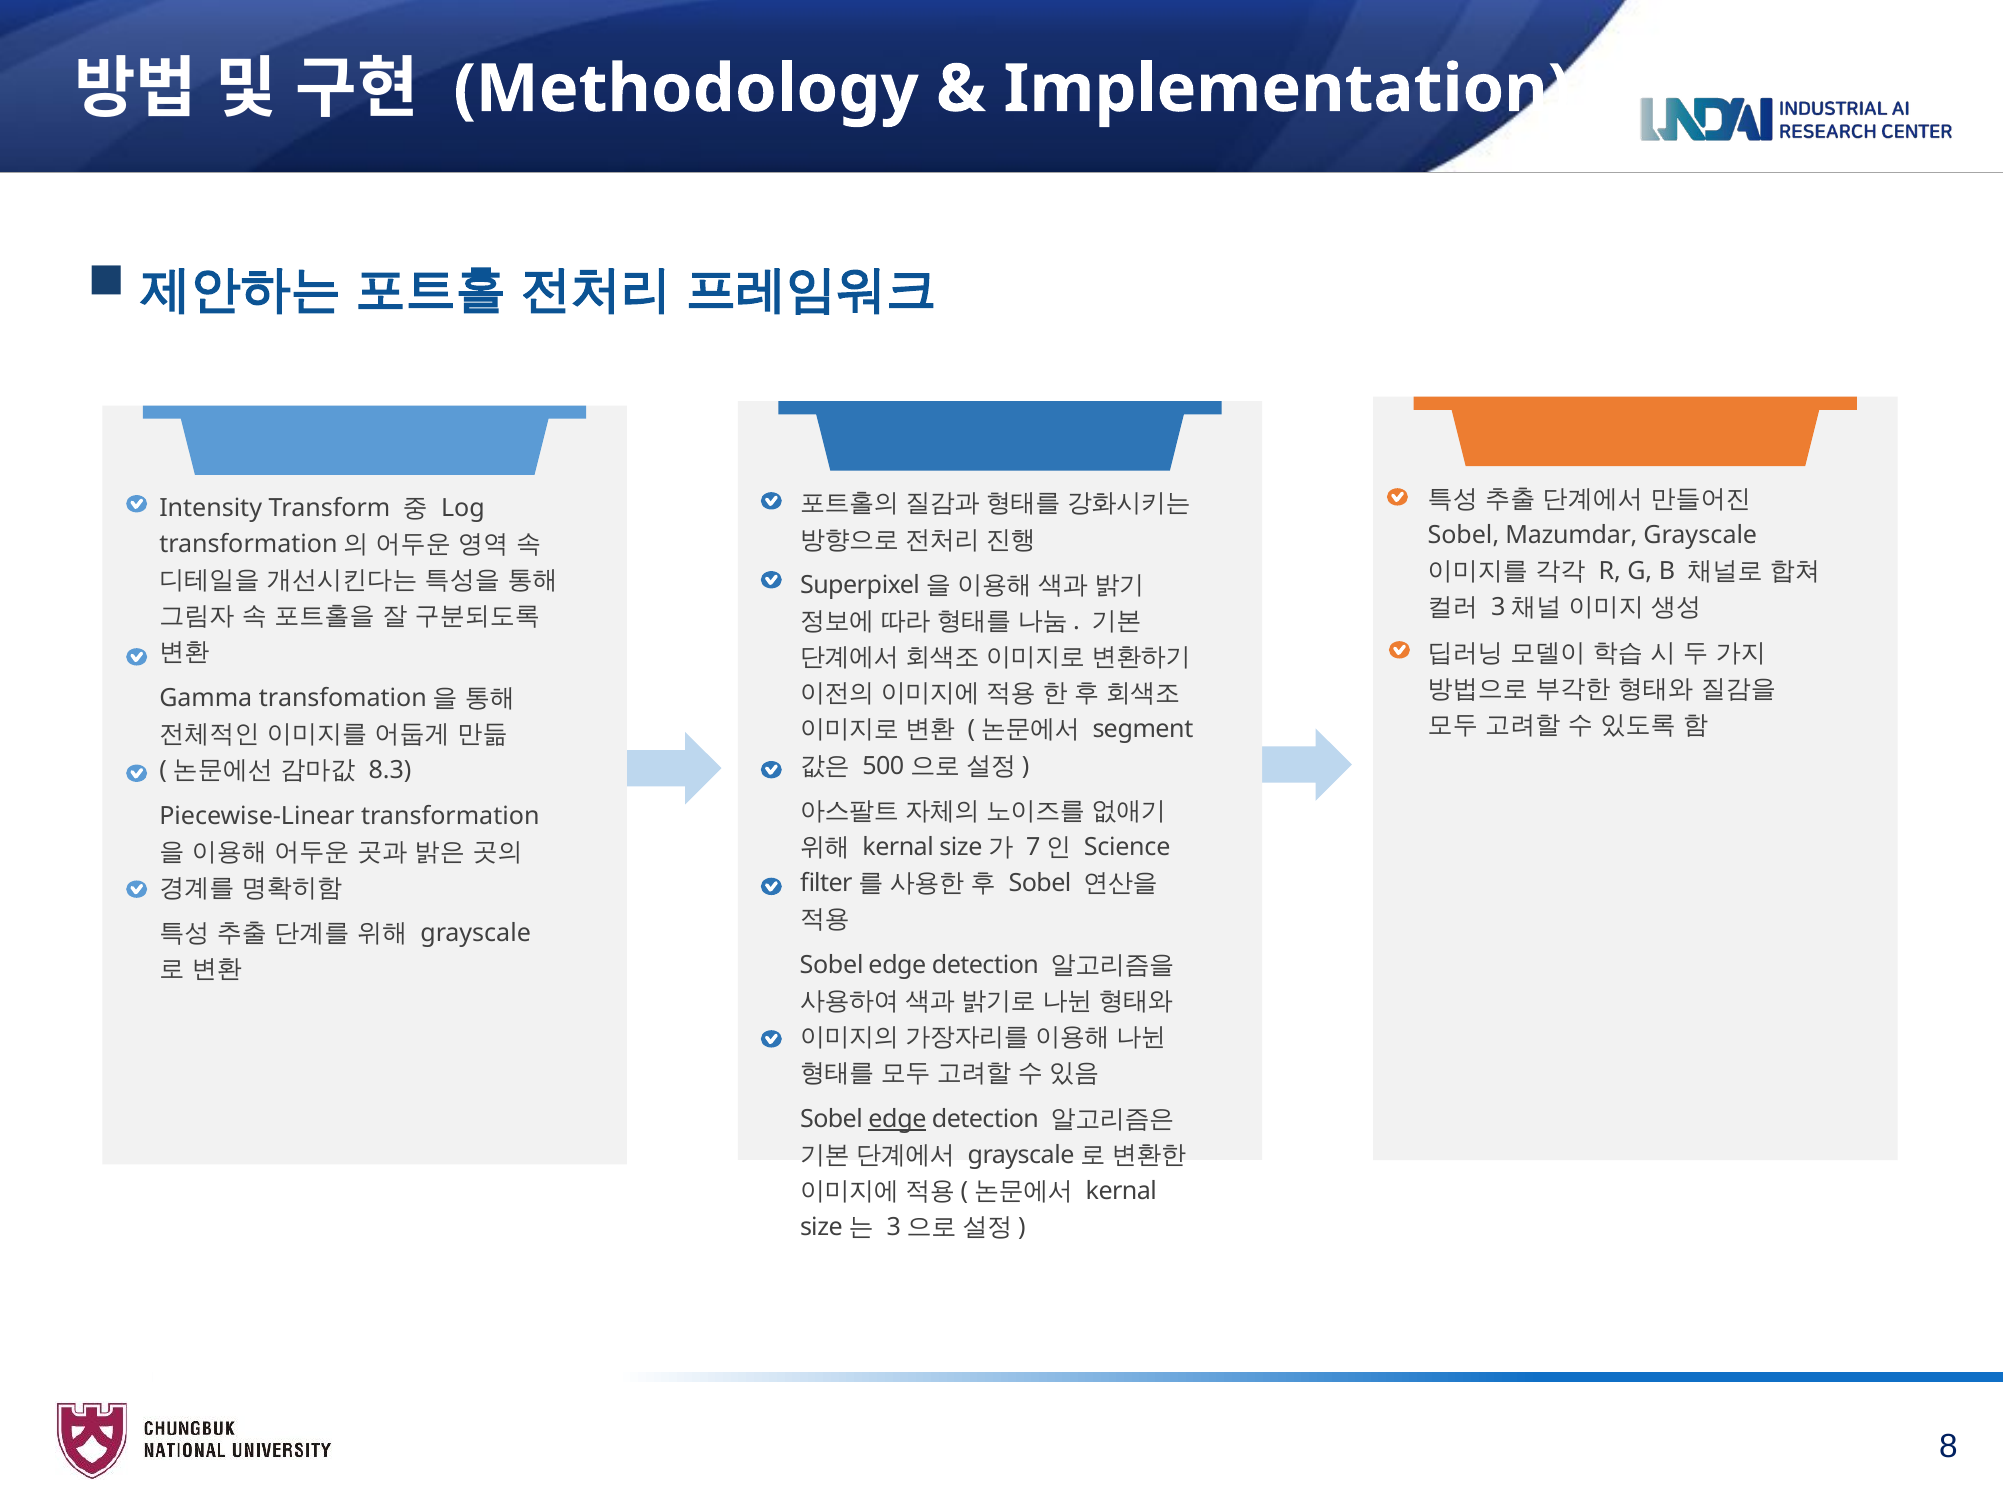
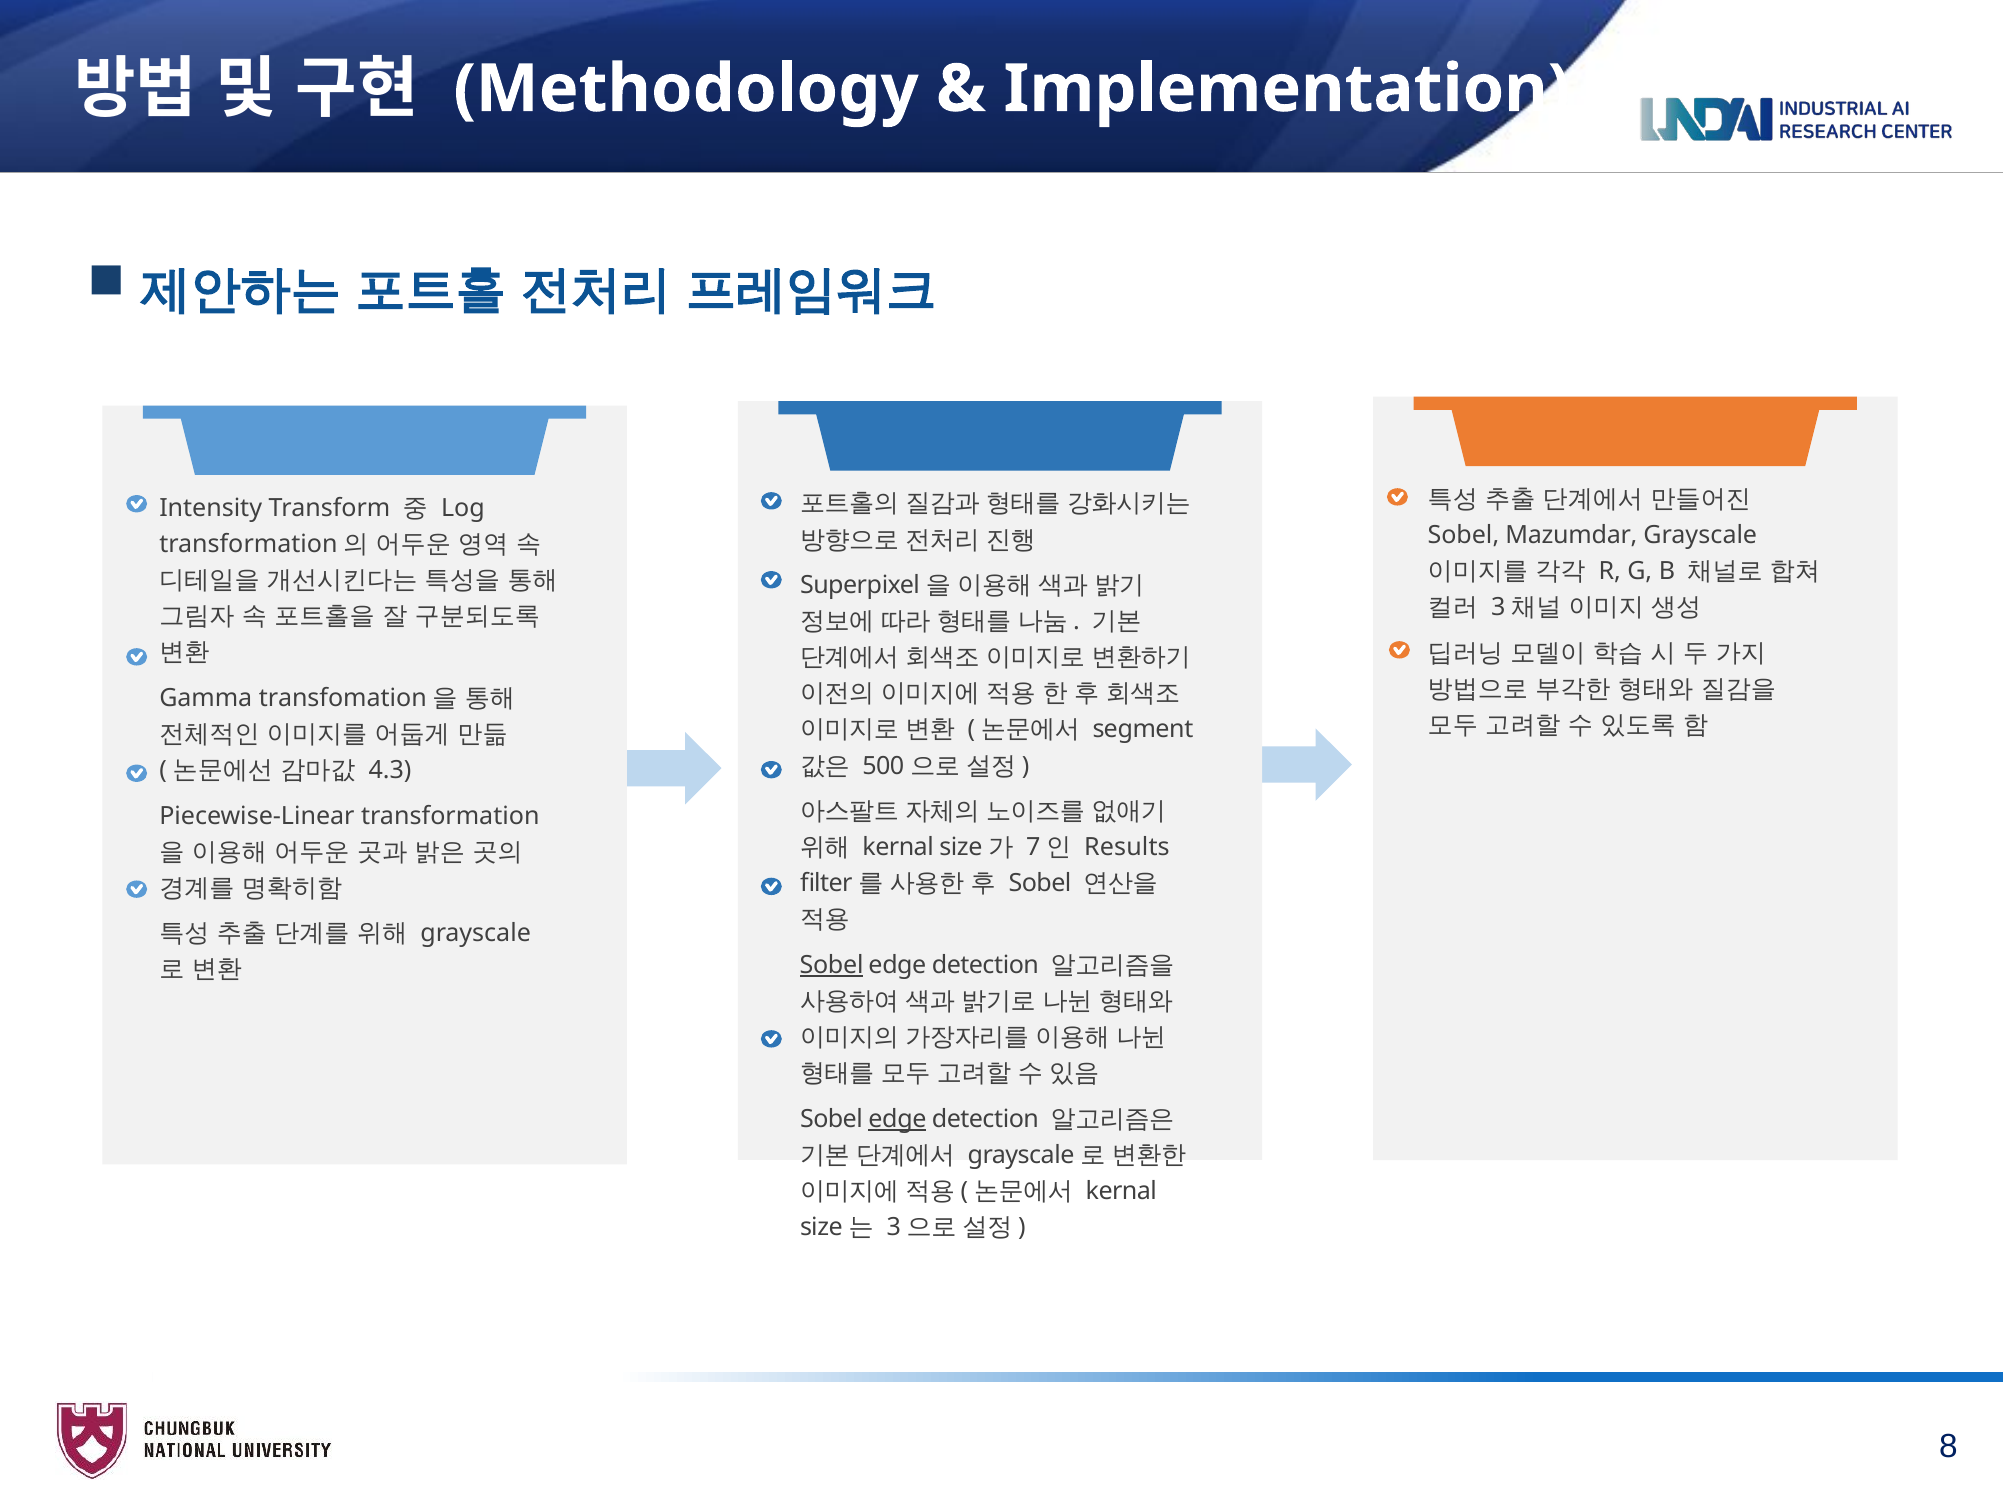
8.3: 8.3 -> 4.3
Science: Science -> Results
Sobel at (832, 965) underline: none -> present
